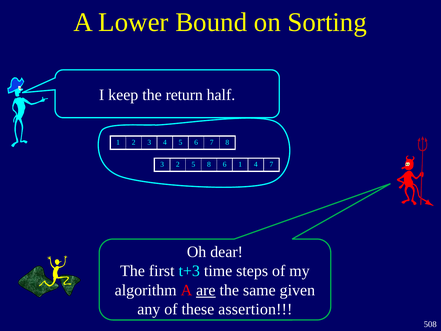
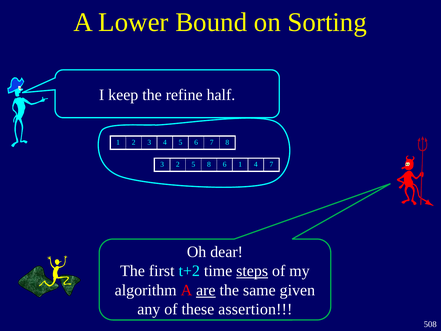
return: return -> refine
t+3: t+3 -> t+2
steps underline: none -> present
